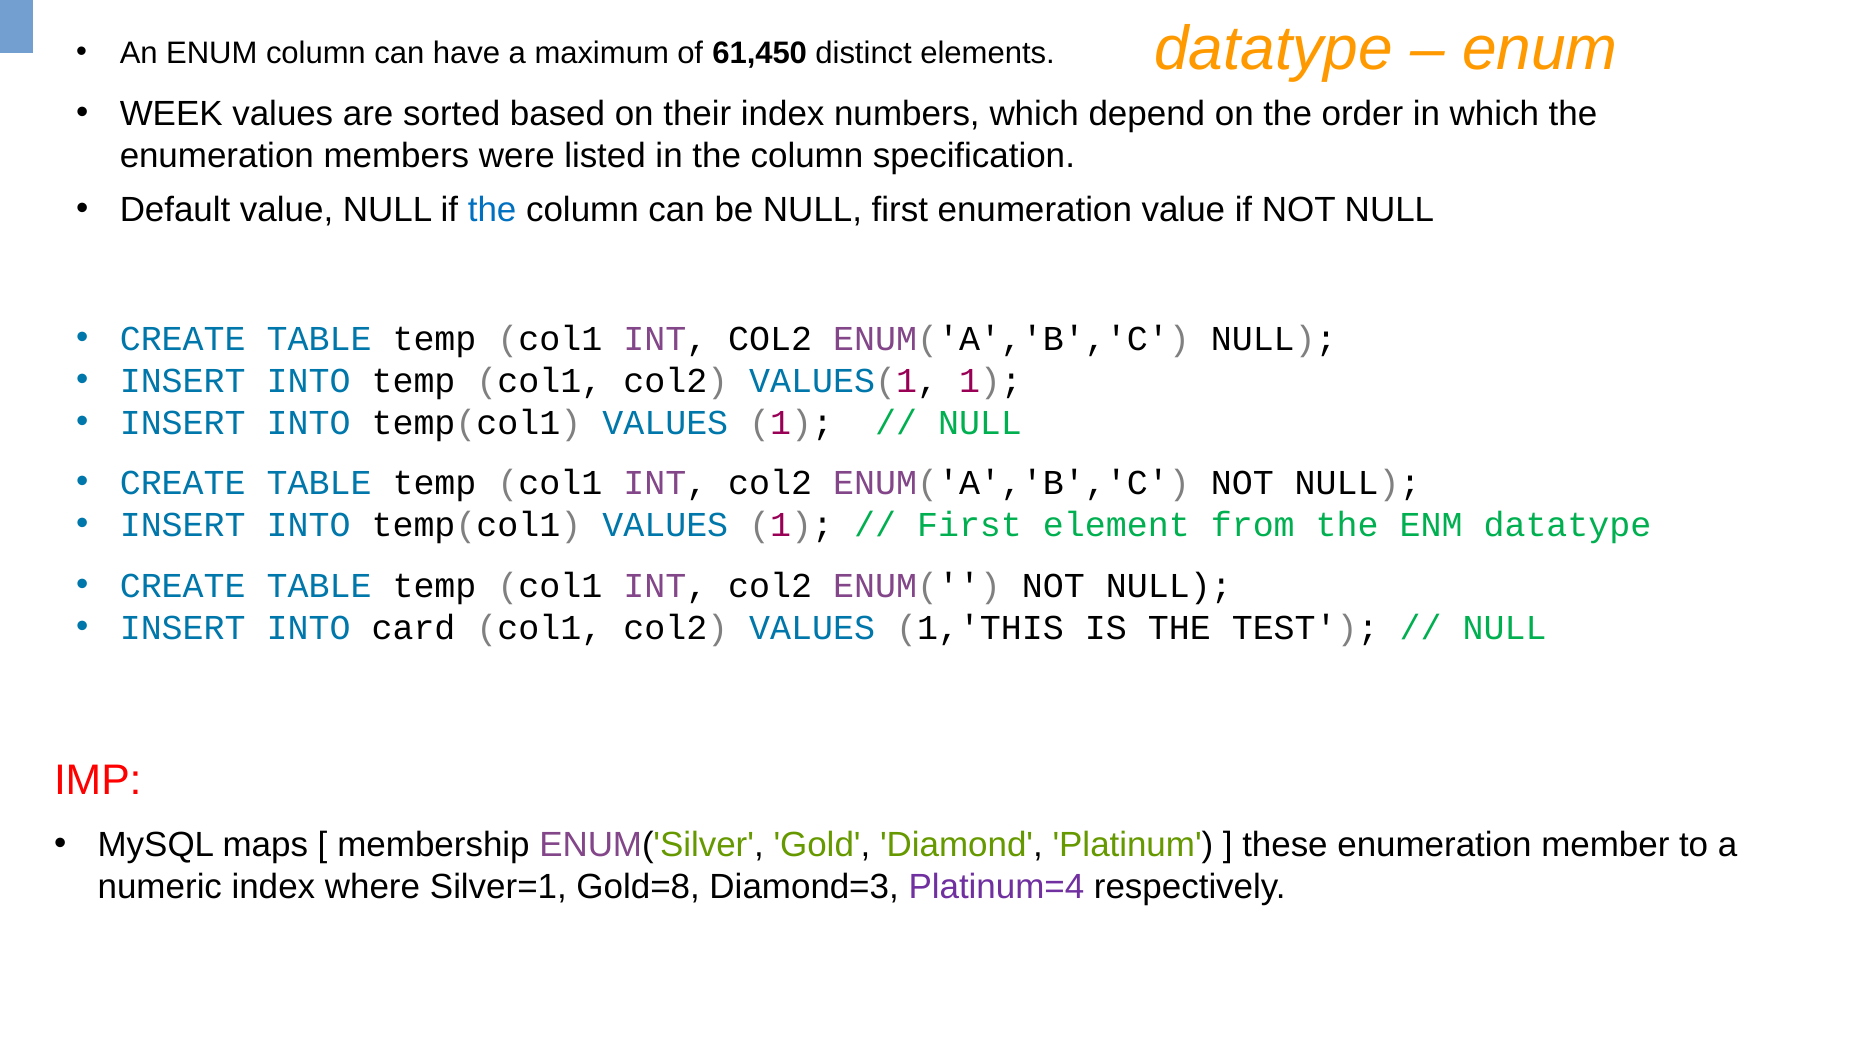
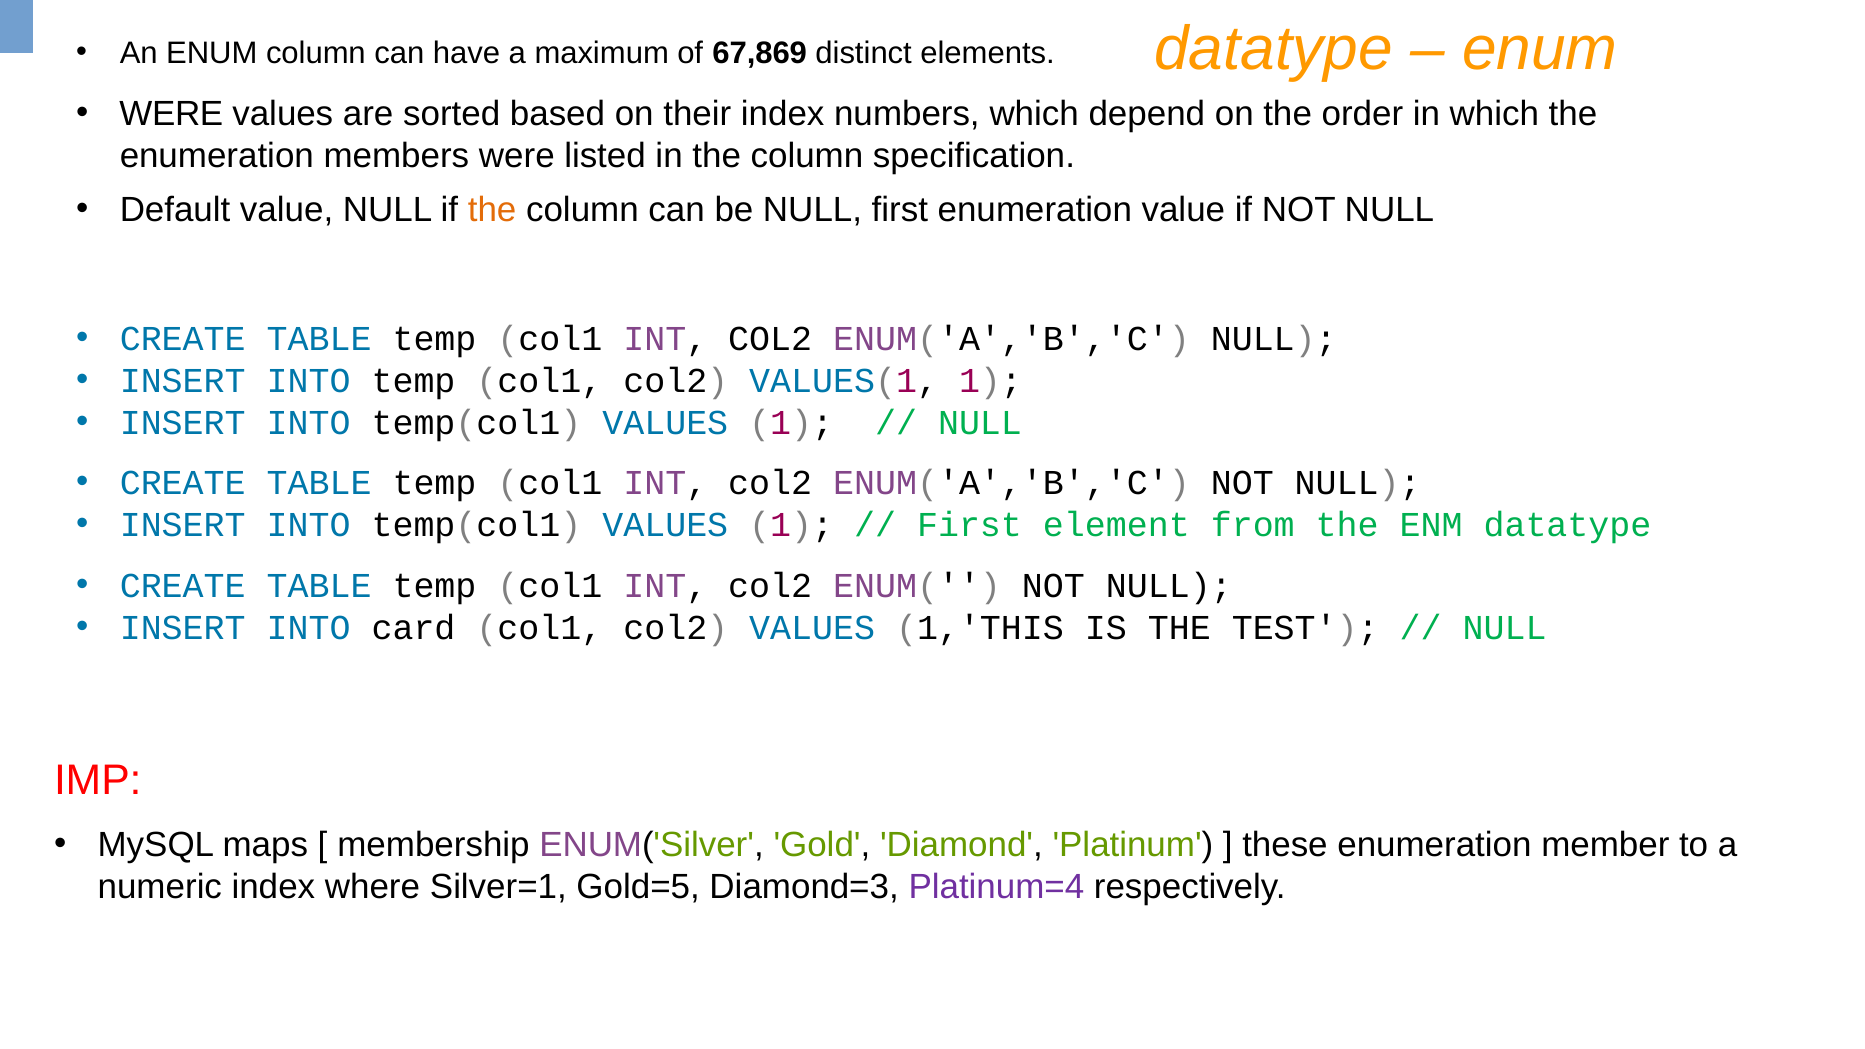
61,450: 61,450 -> 67,869
WEEK at (171, 114): WEEK -> WERE
the at (492, 210) colour: blue -> orange
Gold=8: Gold=8 -> Gold=5
